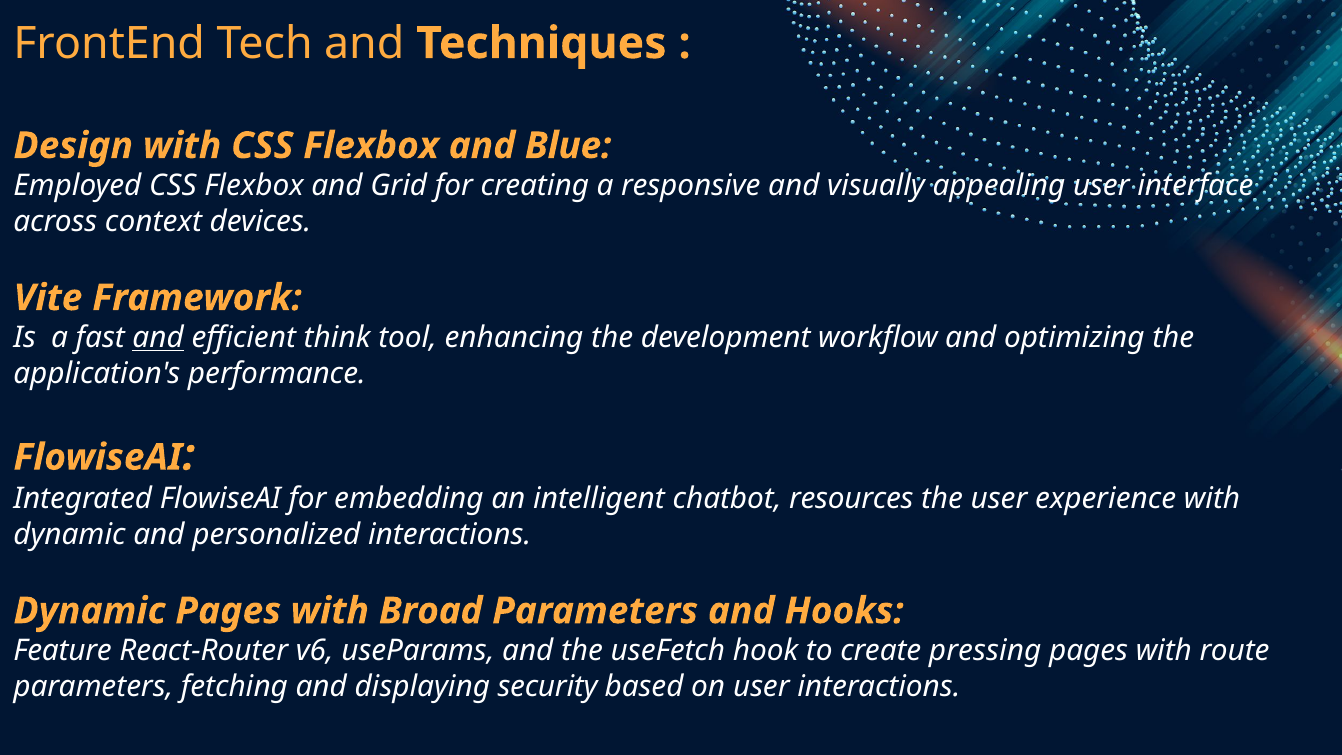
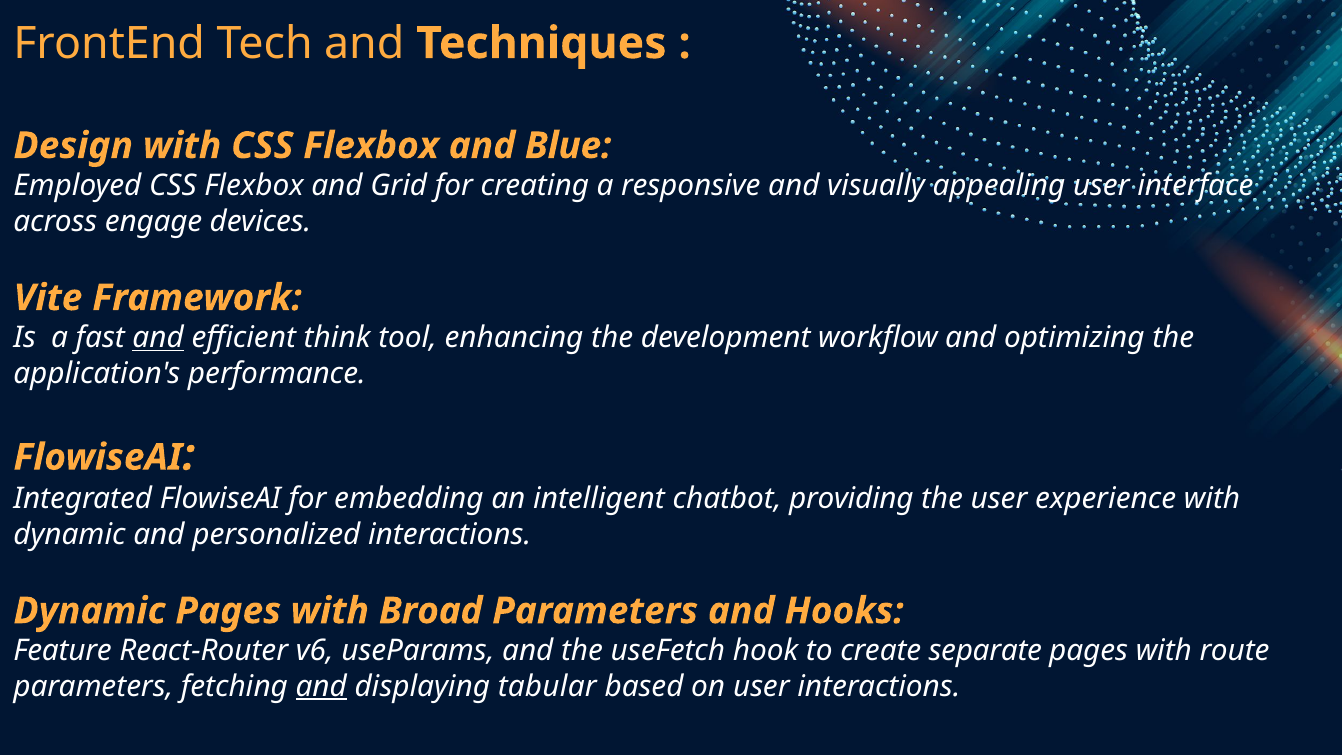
context: context -> engage
resources: resources -> providing
pressing: pressing -> separate
and at (321, 686) underline: none -> present
security: security -> tabular
